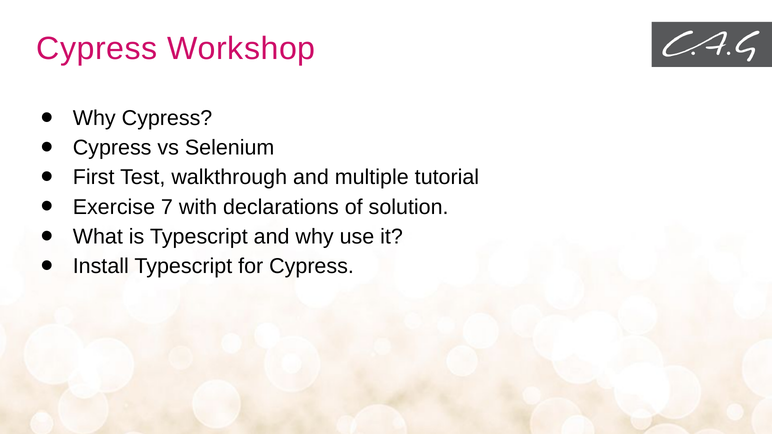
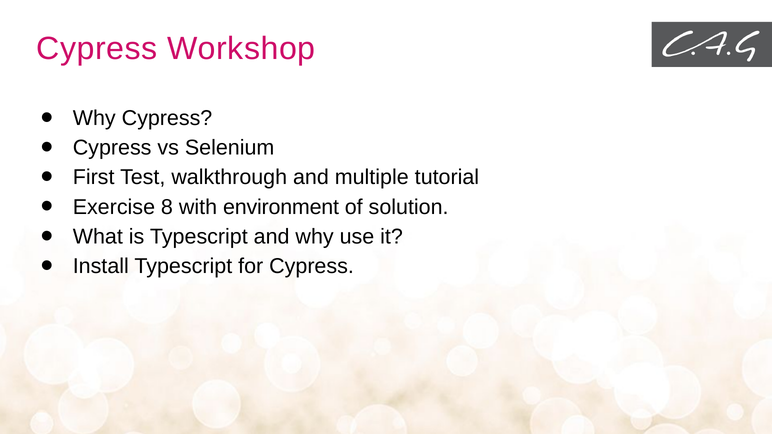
7: 7 -> 8
declarations: declarations -> environment
